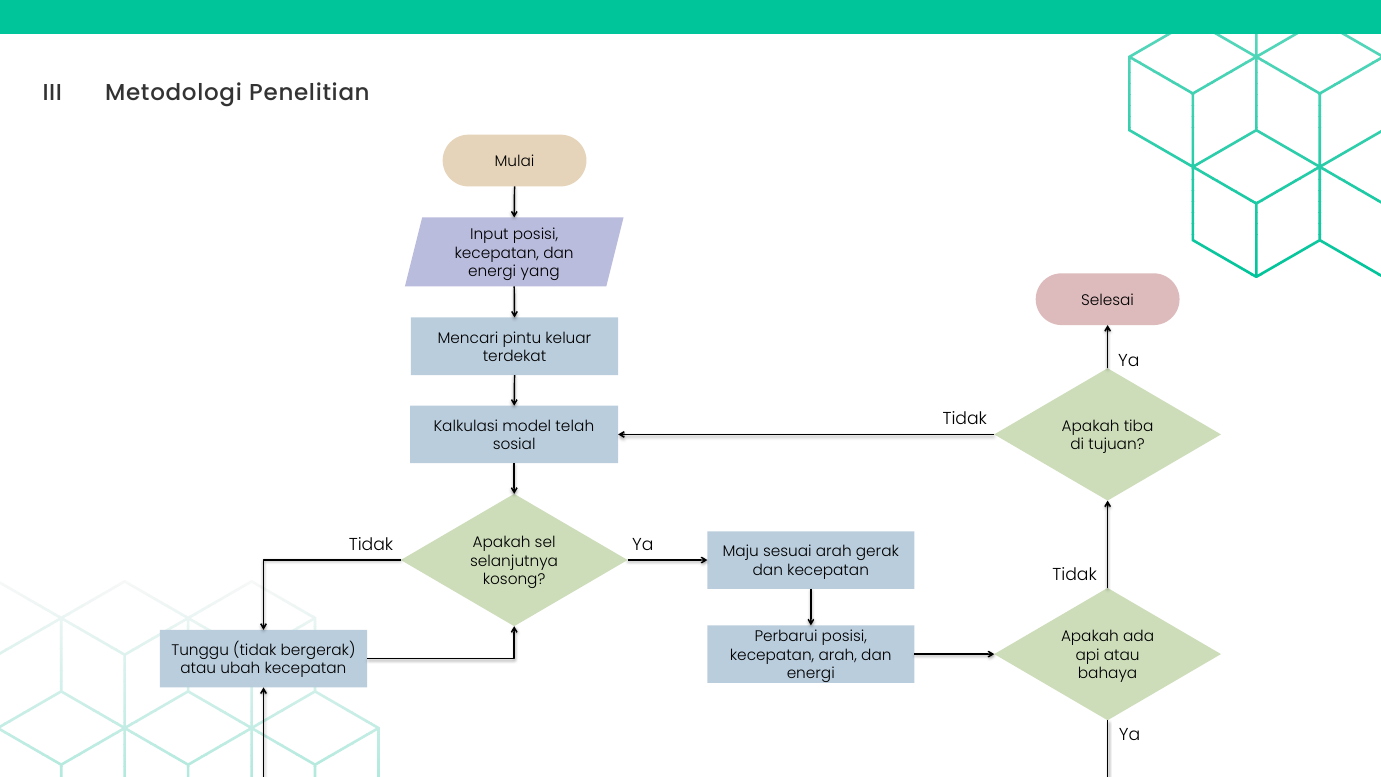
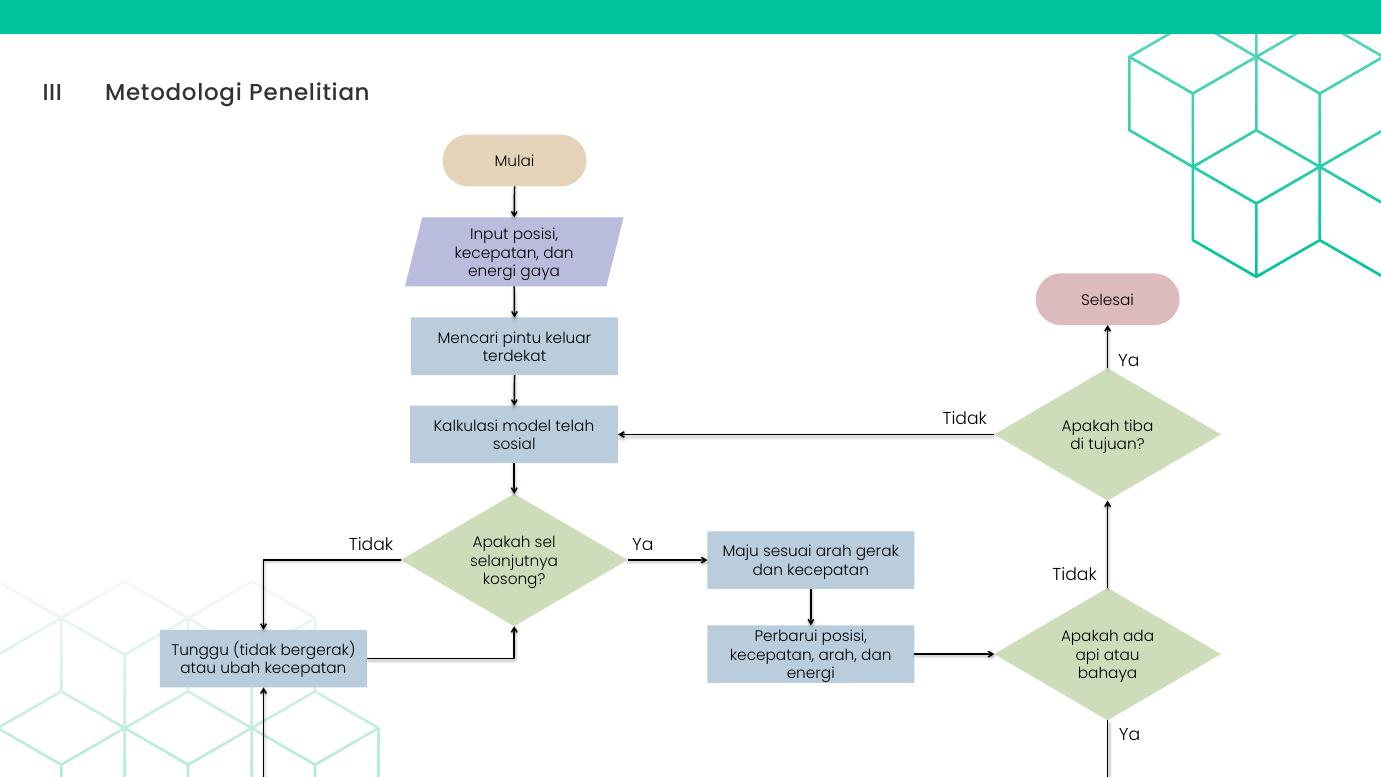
yang: yang -> gaya
